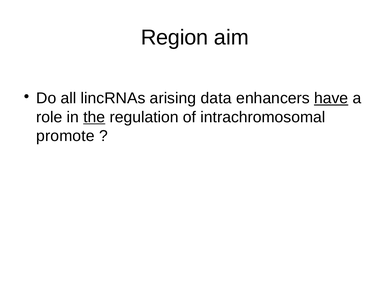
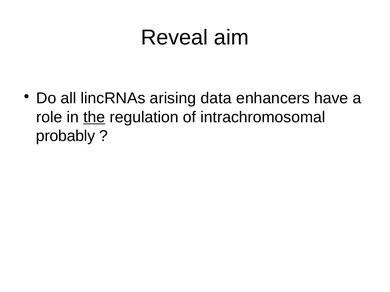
Region: Region -> Reveal
have underline: present -> none
promote: promote -> probably
